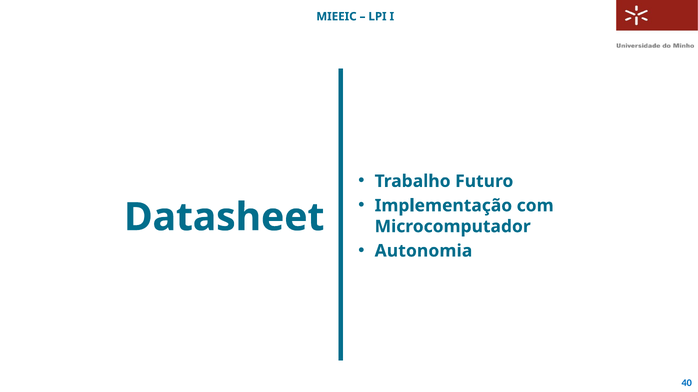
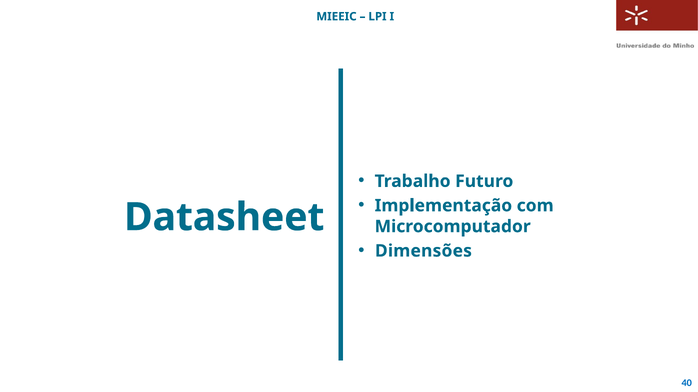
Autonomia: Autonomia -> Dimensões
